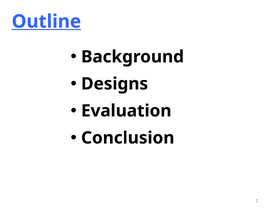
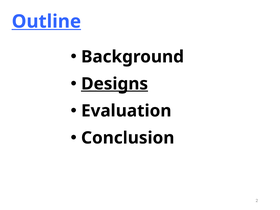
Designs underline: none -> present
